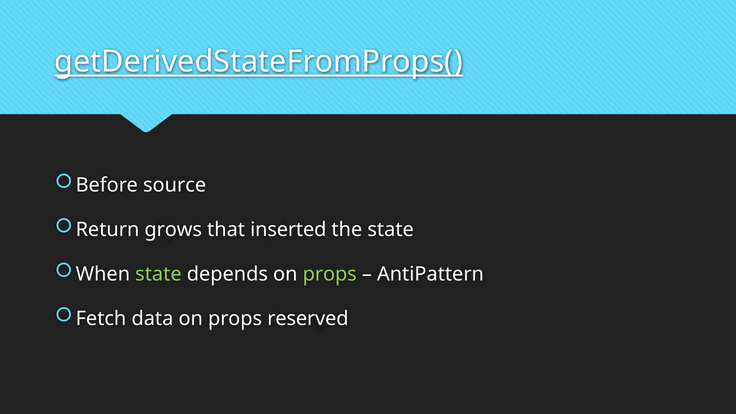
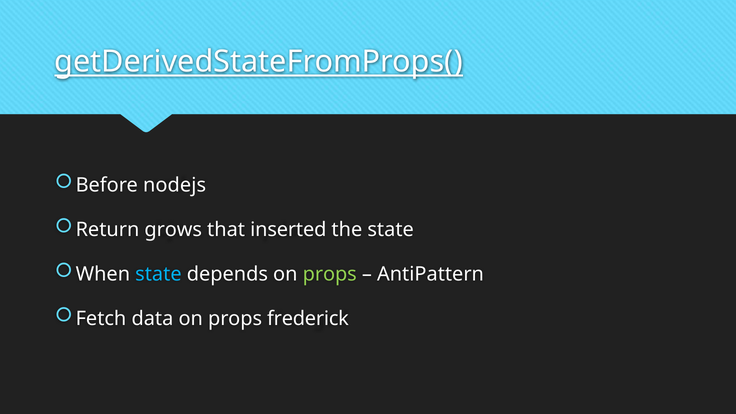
source: source -> nodejs
state at (158, 274) colour: light green -> light blue
reserved: reserved -> frederick
